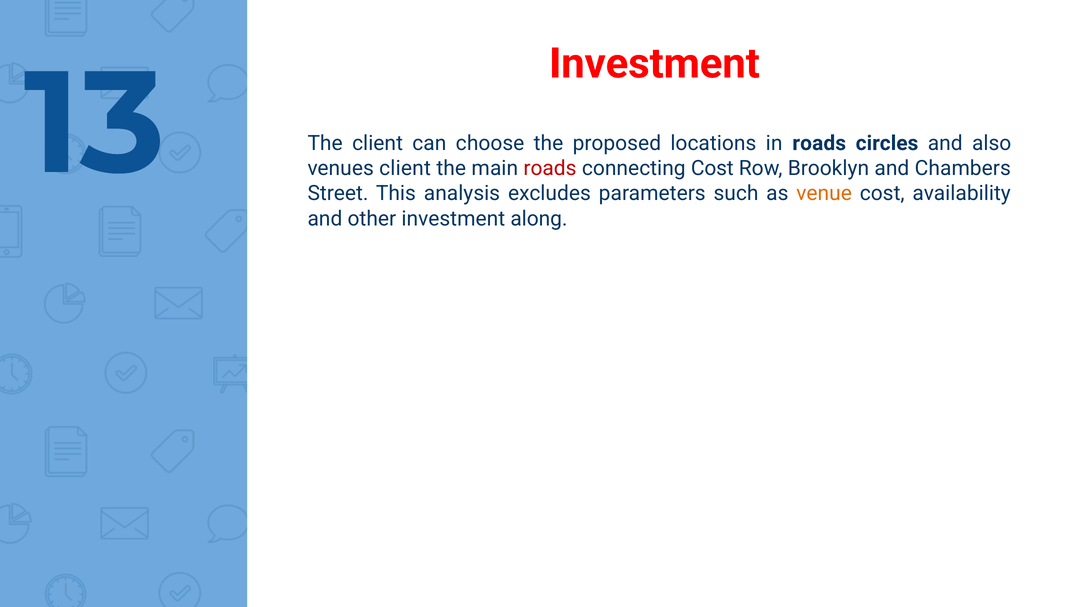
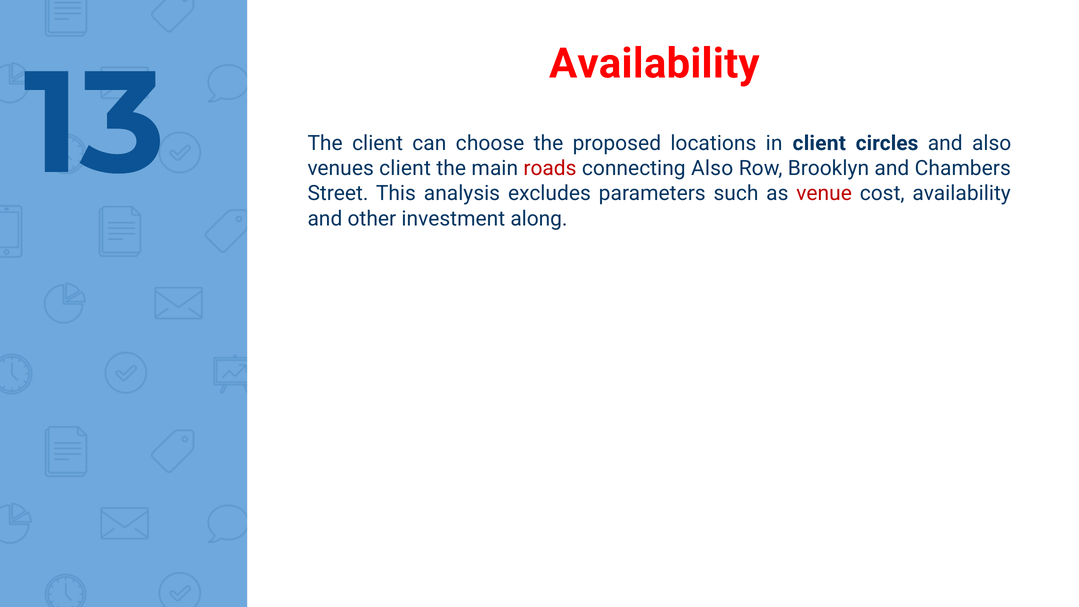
Investment at (654, 64): Investment -> Availability
in roads: roads -> client
connecting Cost: Cost -> Also
venue colour: orange -> red
